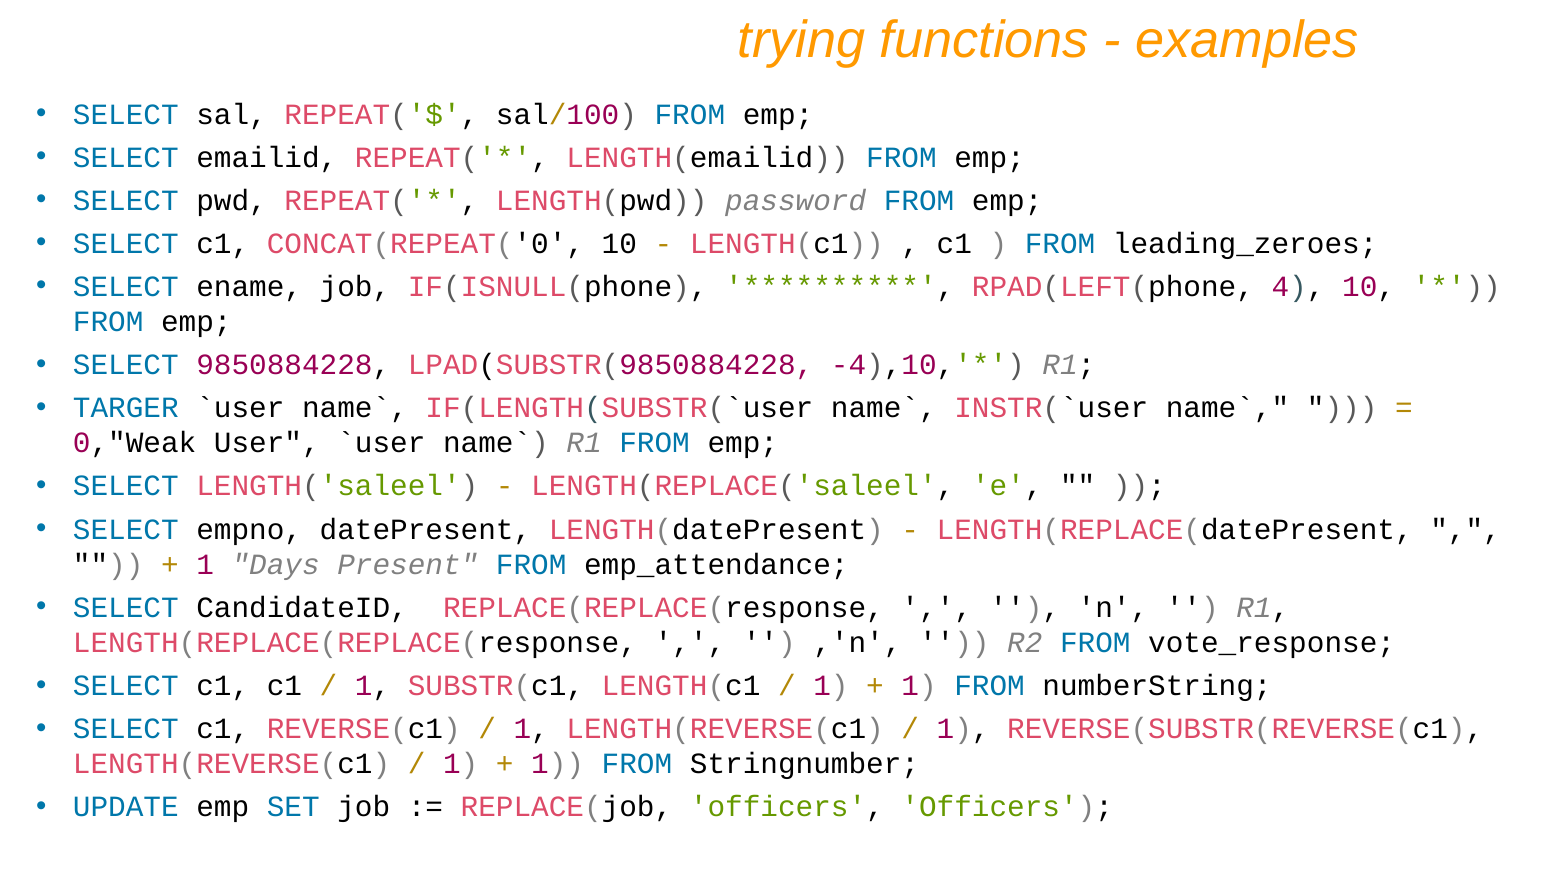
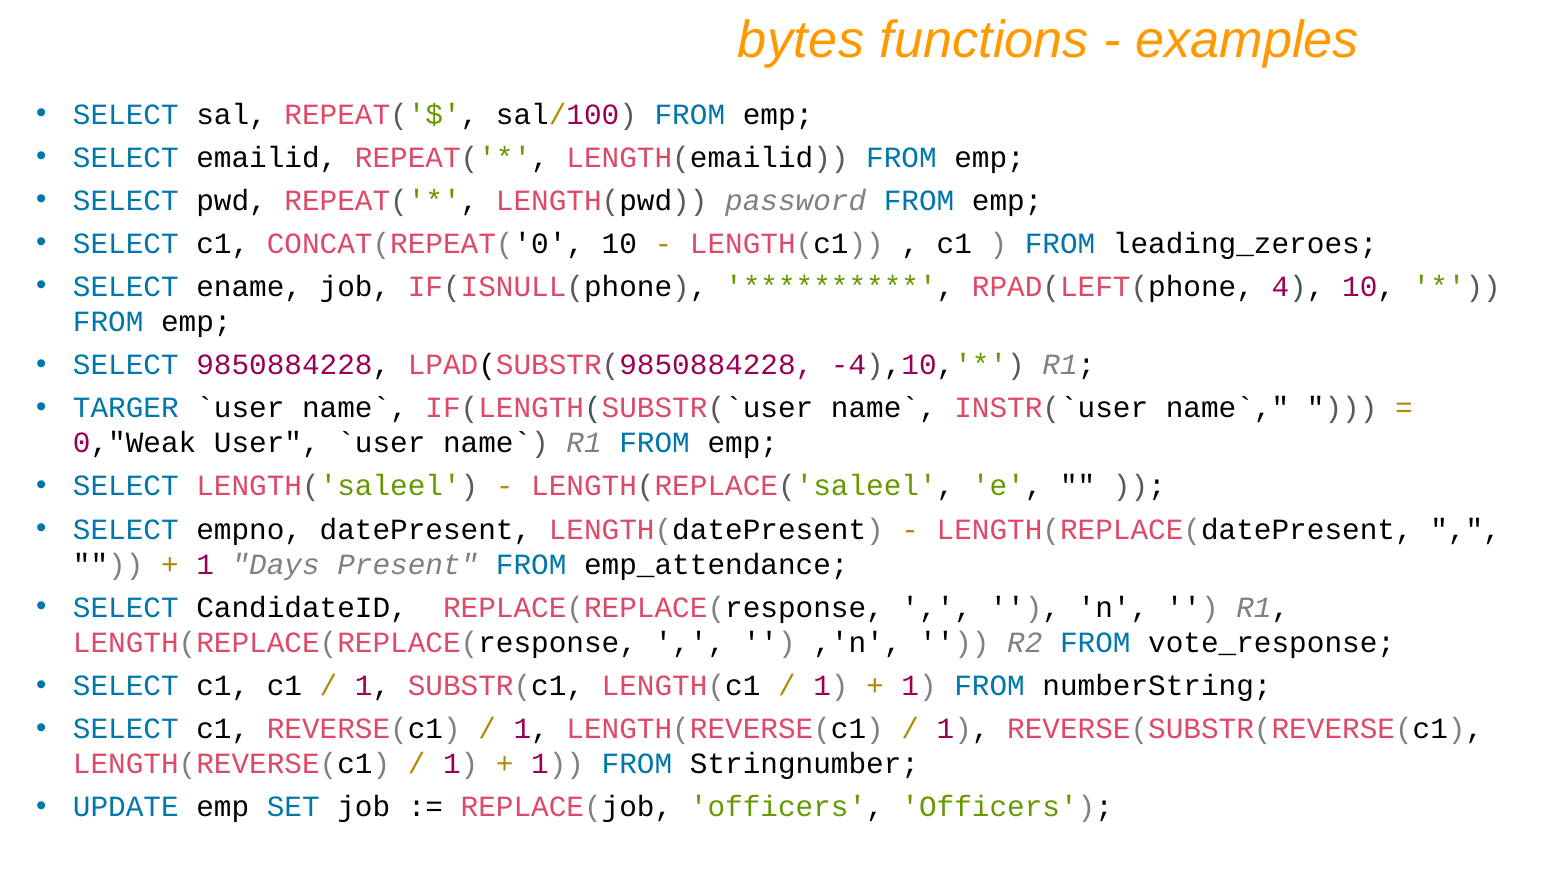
trying: trying -> bytes
